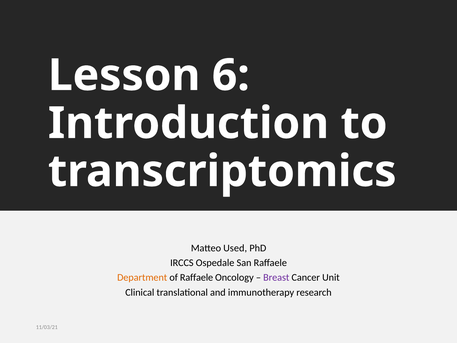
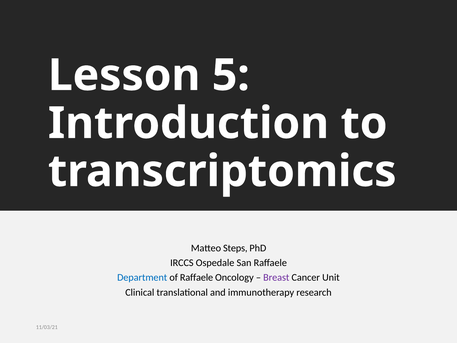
6: 6 -> 5
Used: Used -> Steps
Department colour: orange -> blue
